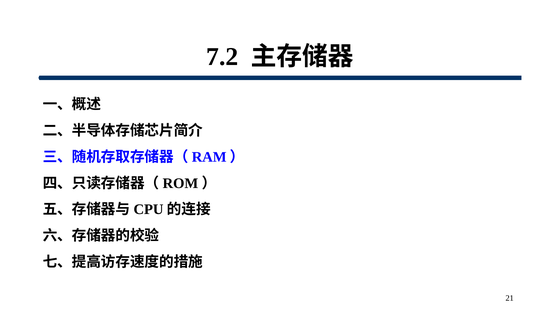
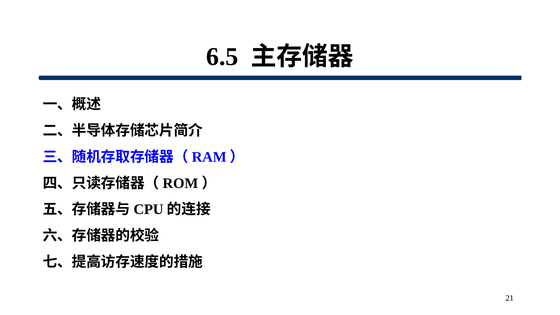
7.2: 7.2 -> 6.5
